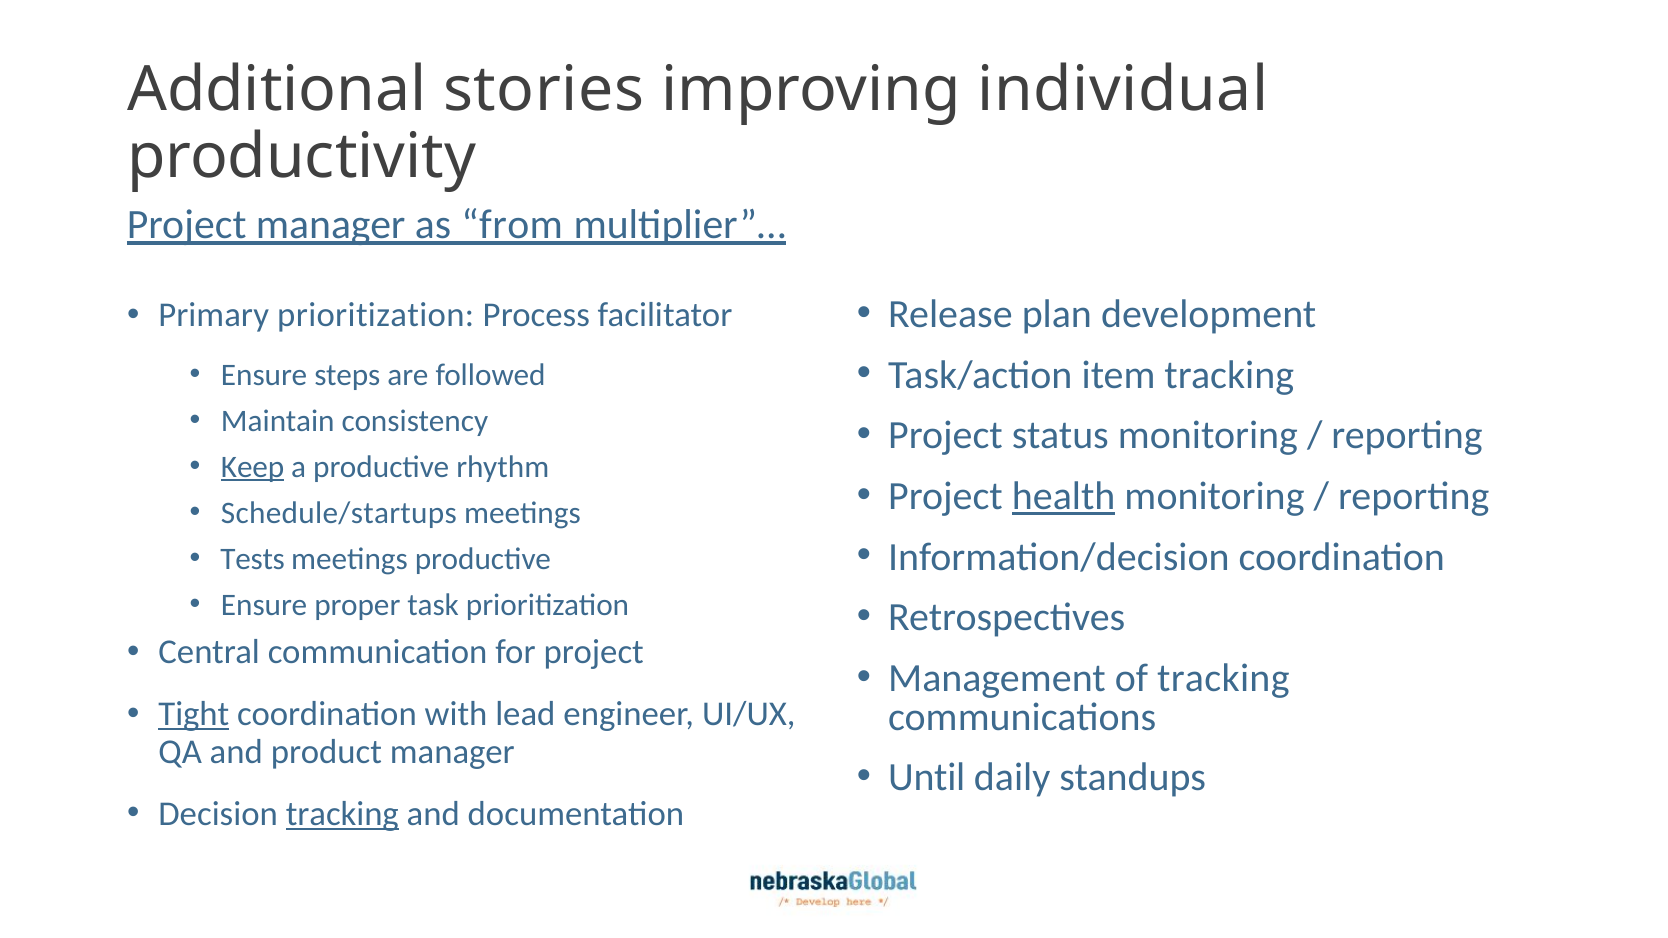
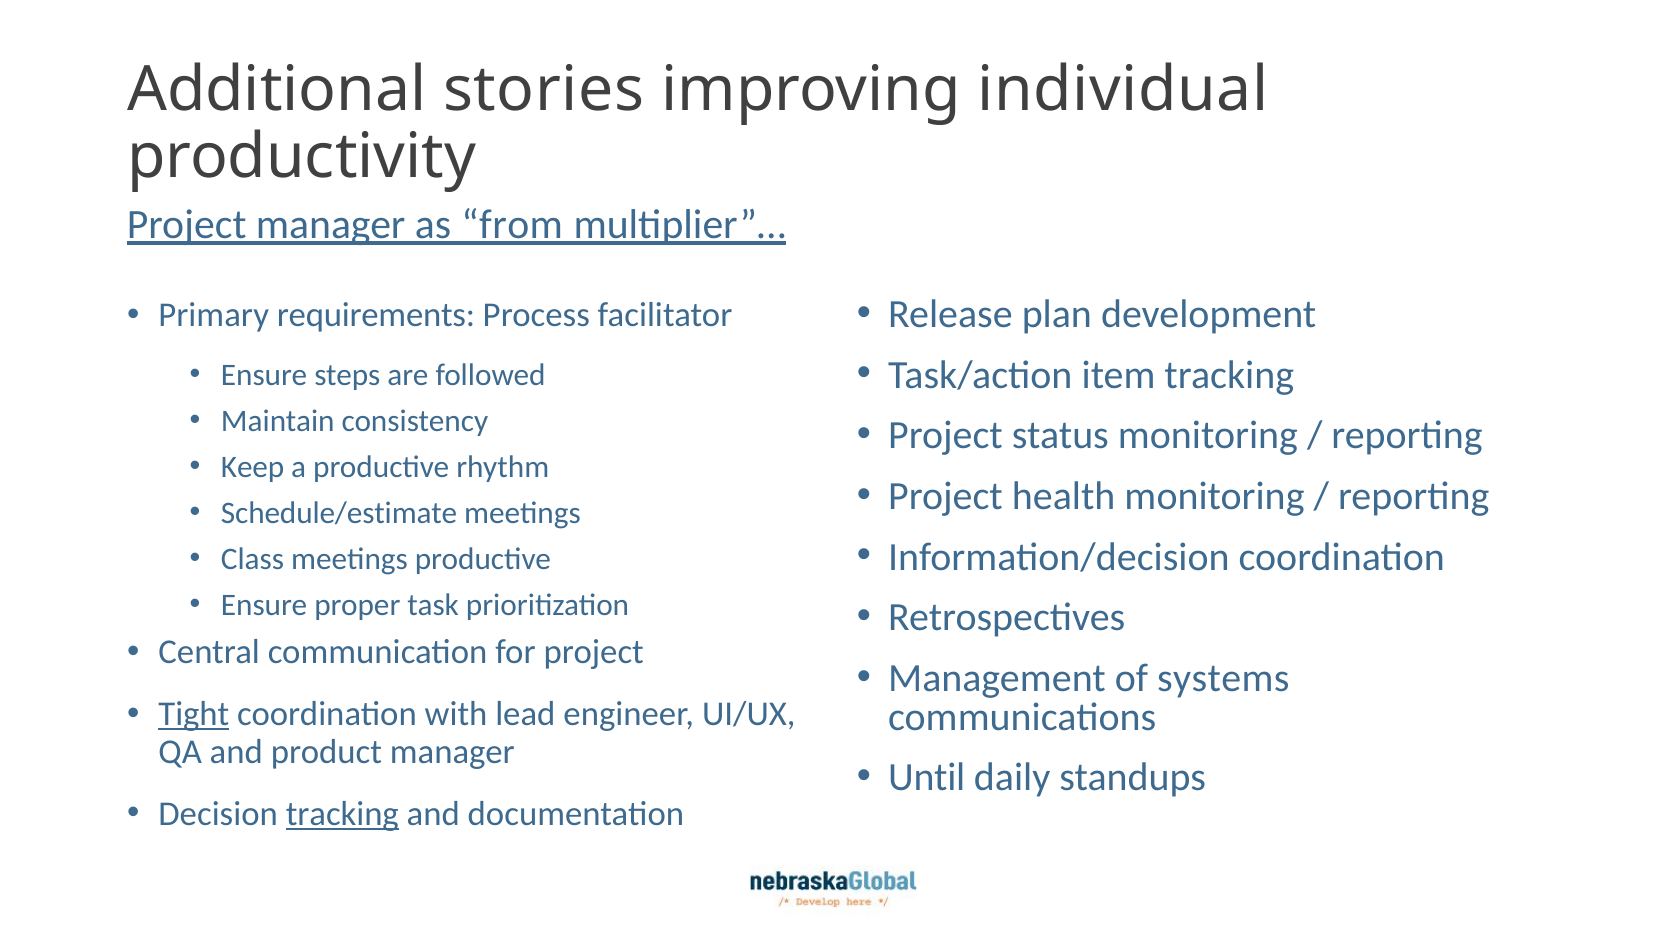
Primary prioritization: prioritization -> requirements
Keep underline: present -> none
health underline: present -> none
Schedule/startups: Schedule/startups -> Schedule/estimate
Tests: Tests -> Class
of tracking: tracking -> systems
